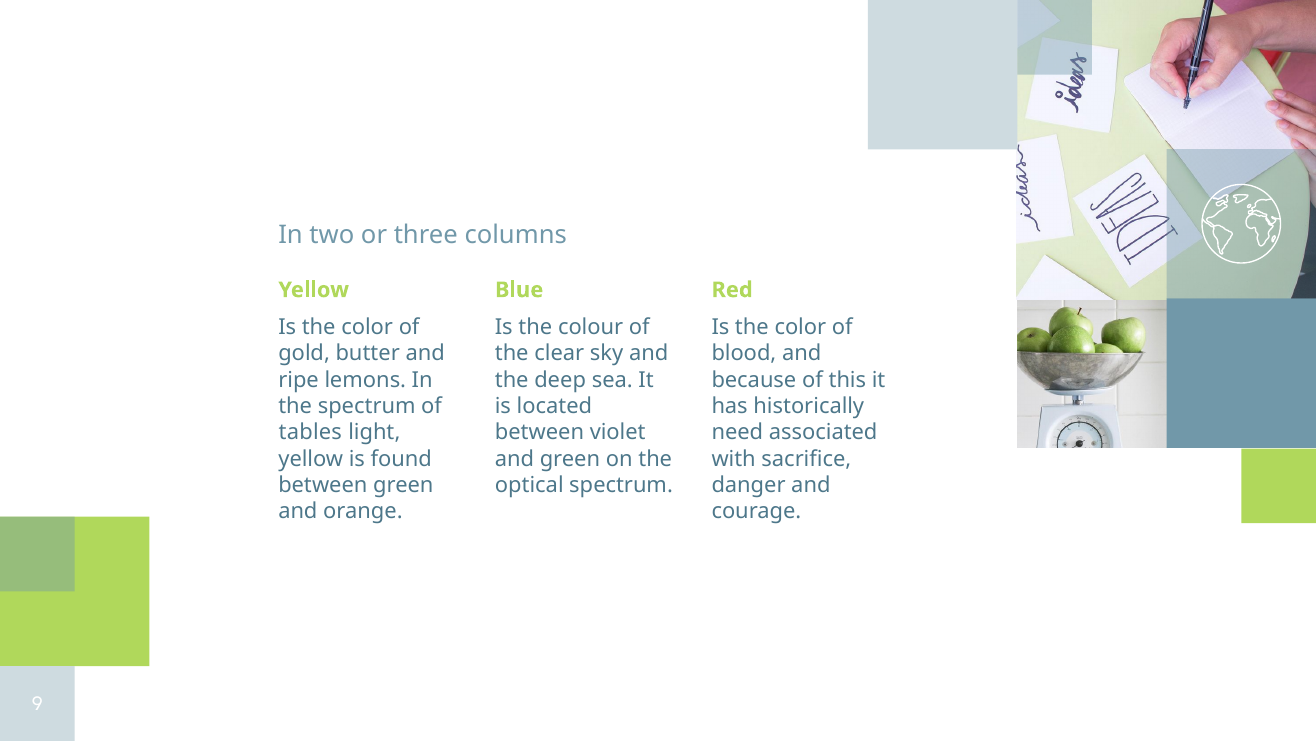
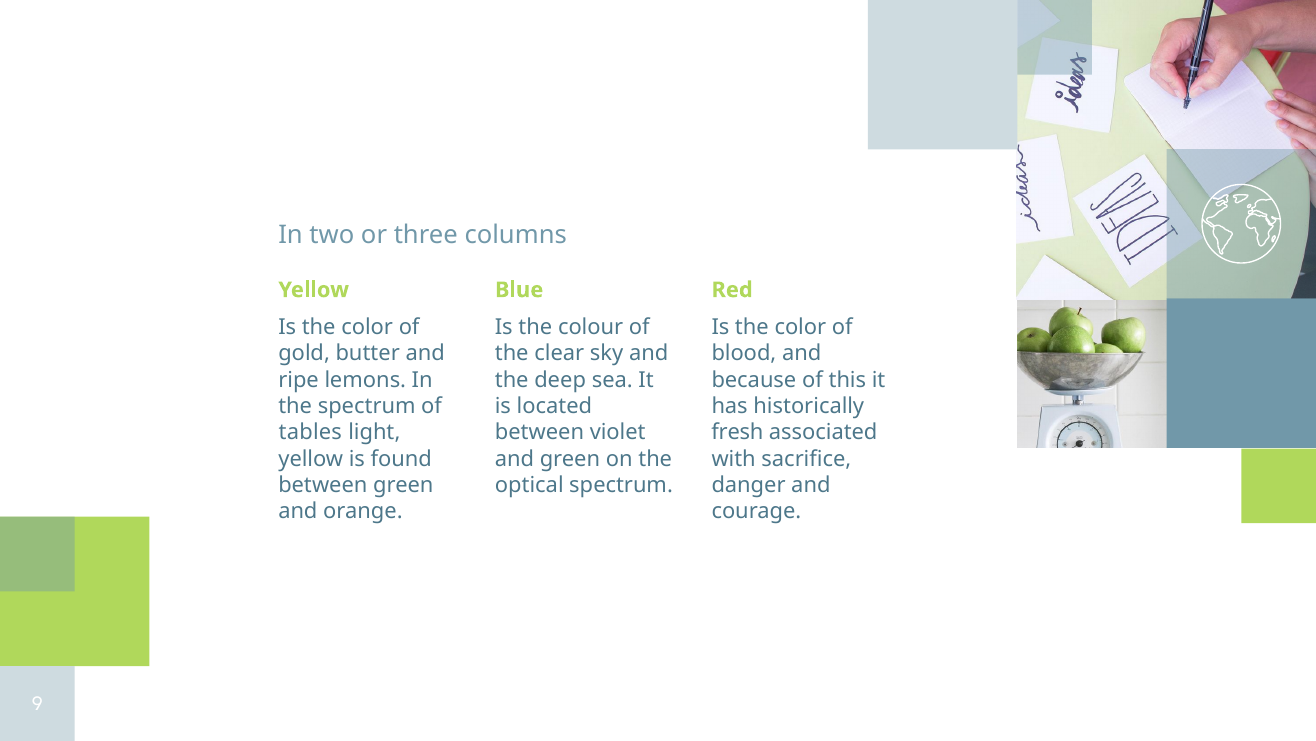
need: need -> fresh
